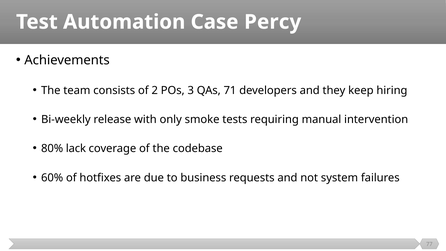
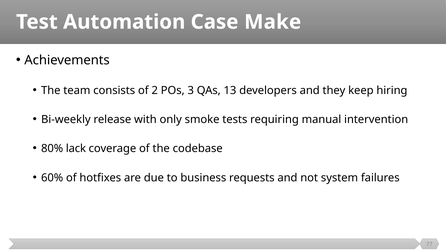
Percy: Percy -> Make
71: 71 -> 13
